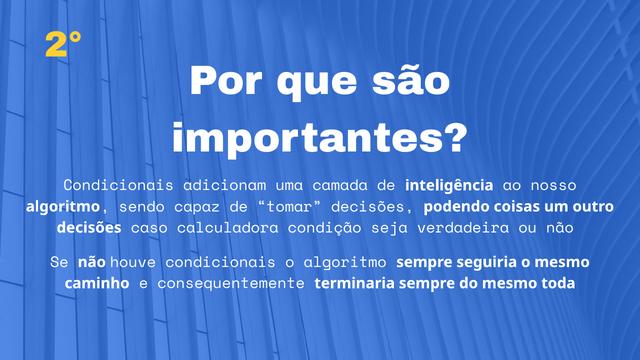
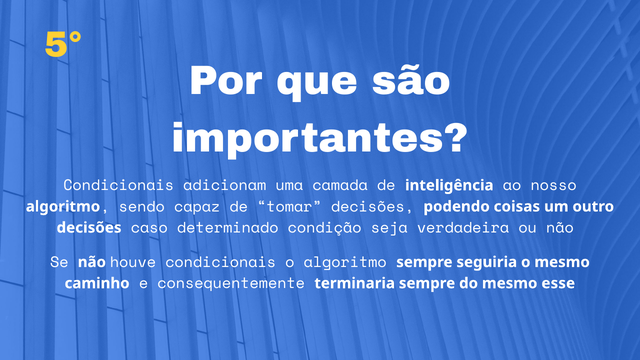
2°: 2° -> 5°
calculadora: calculadora -> determinado
toda: toda -> esse
